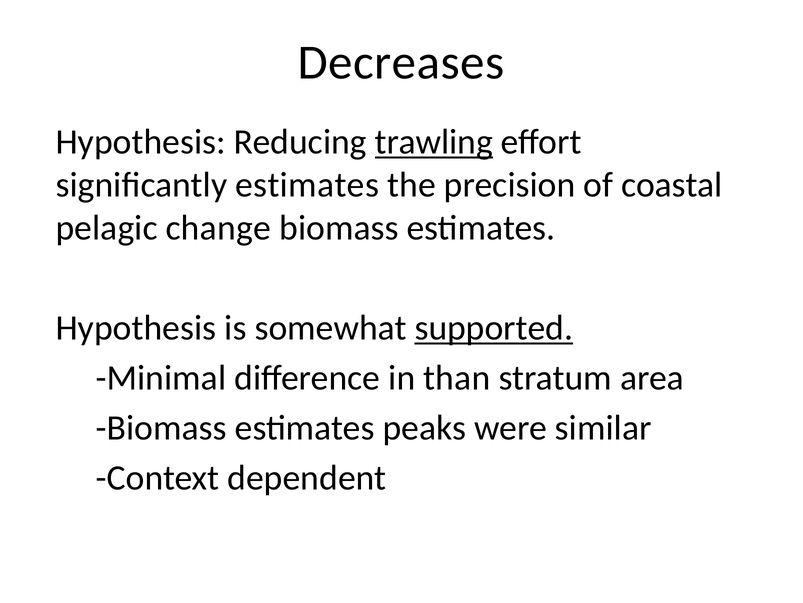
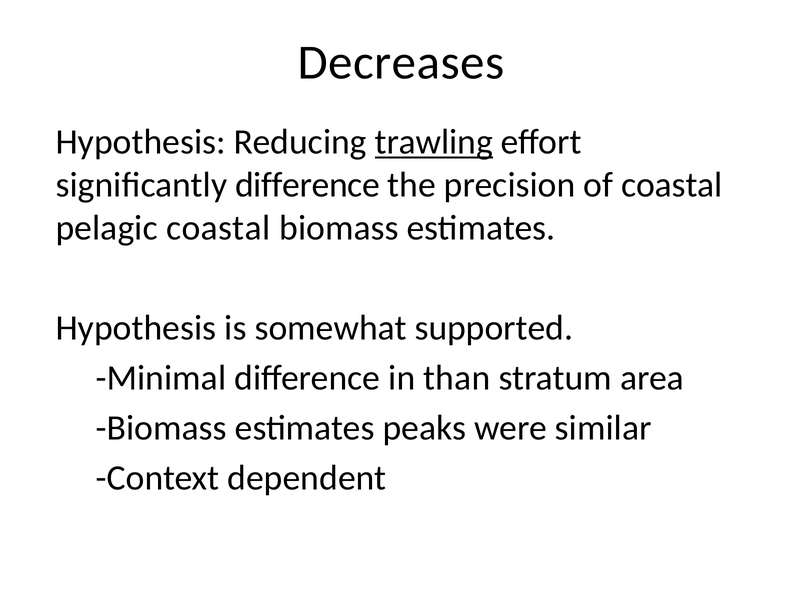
significantly estimates: estimates -> difference
pelagic change: change -> coastal
supported underline: present -> none
